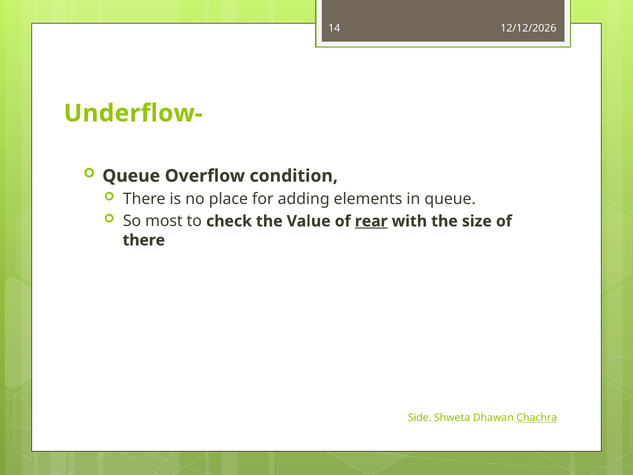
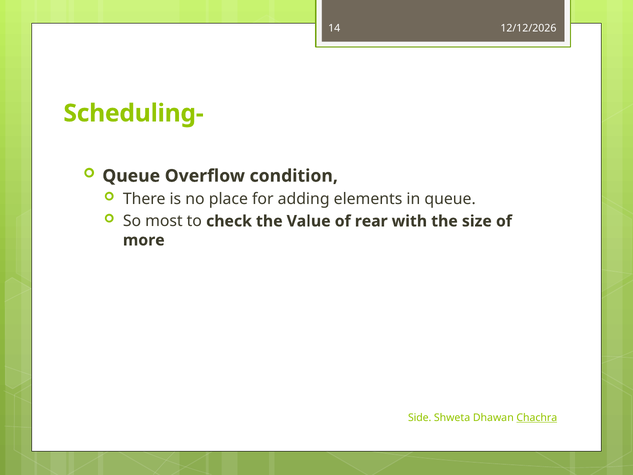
Underflow-: Underflow- -> Scheduling-
rear underline: present -> none
there at (144, 240): there -> more
